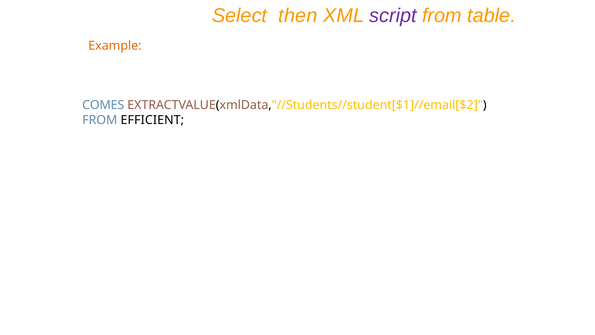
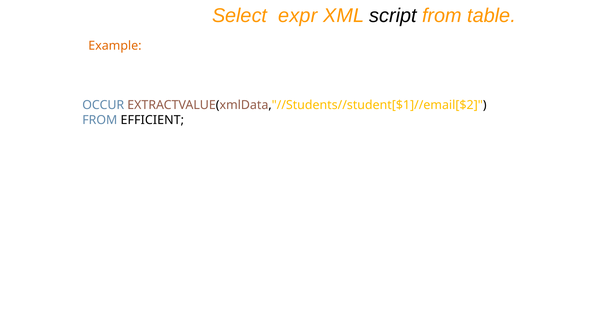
then: then -> expr
script colour: purple -> black
COMES: COMES -> OCCUR
